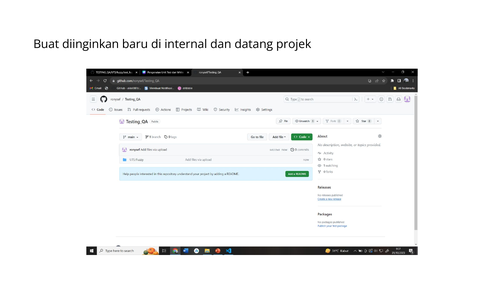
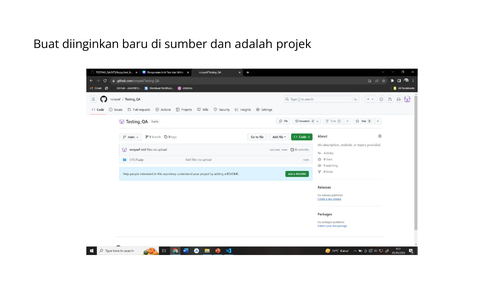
internal: internal -> sumber
datang: datang -> adalah
